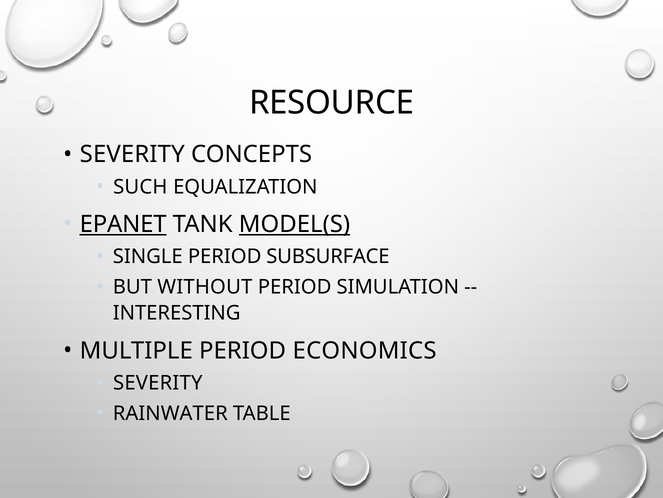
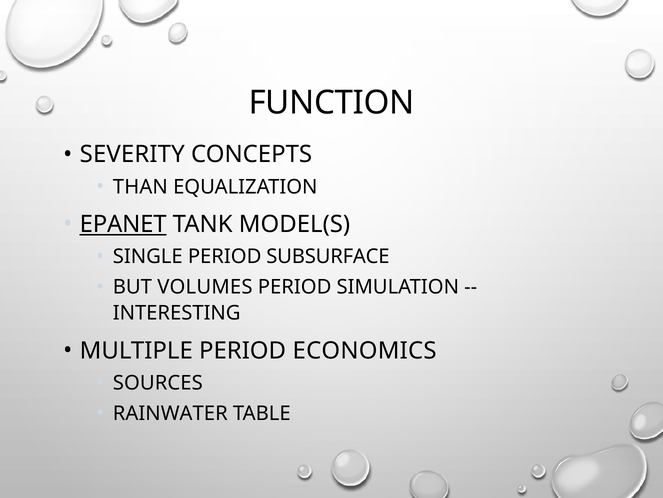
RESOURCE: RESOURCE -> FUNCTION
SUCH: SUCH -> THAN
MODEL(S underline: present -> none
WITHOUT: WITHOUT -> VOLUMES
SEVERITY at (158, 382): SEVERITY -> SOURCES
